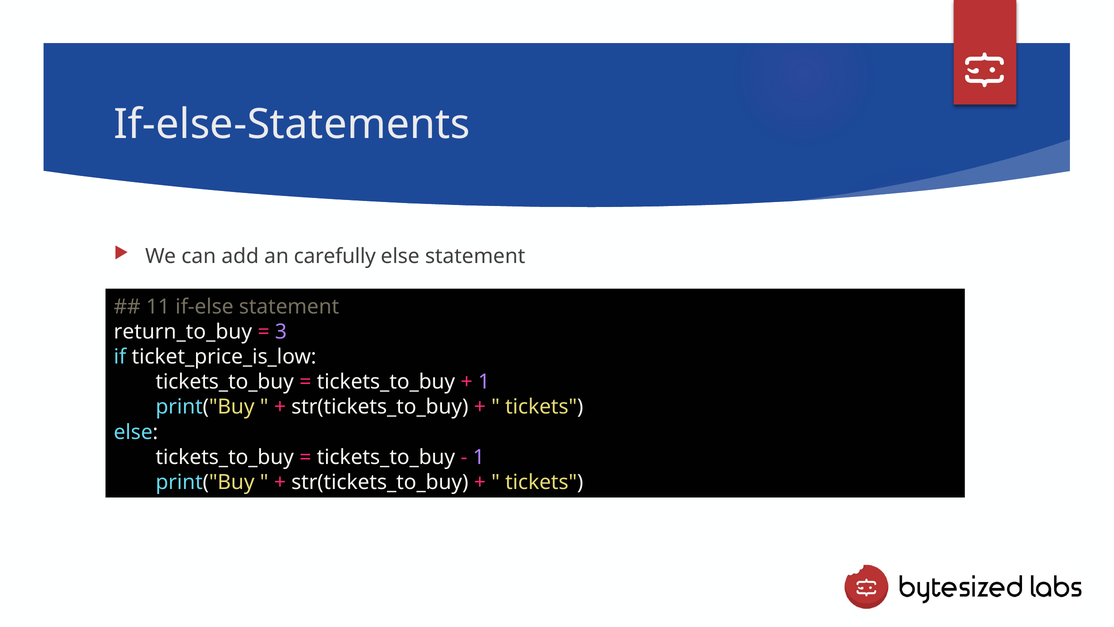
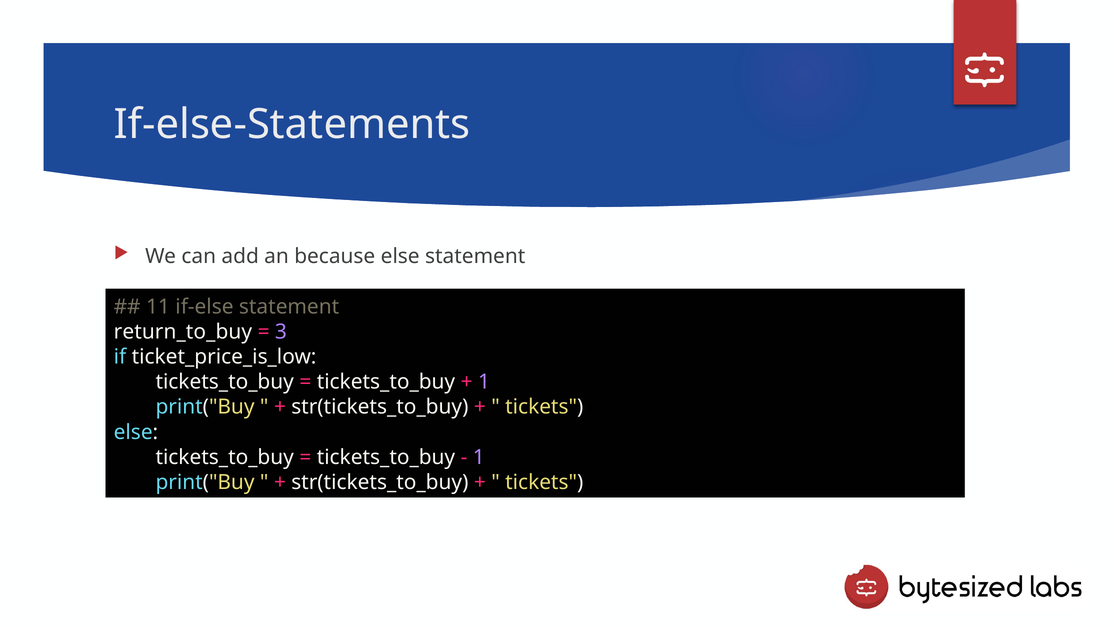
carefully: carefully -> because
